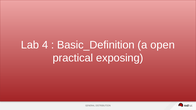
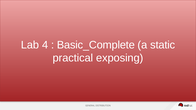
Basic_Definition: Basic_Definition -> Basic_Complete
open: open -> static
